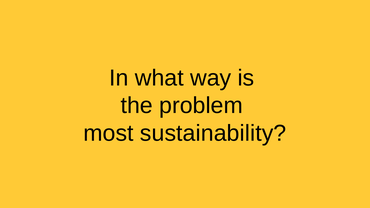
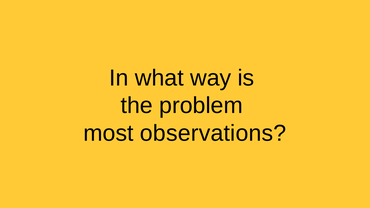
sustainability: sustainability -> observations
